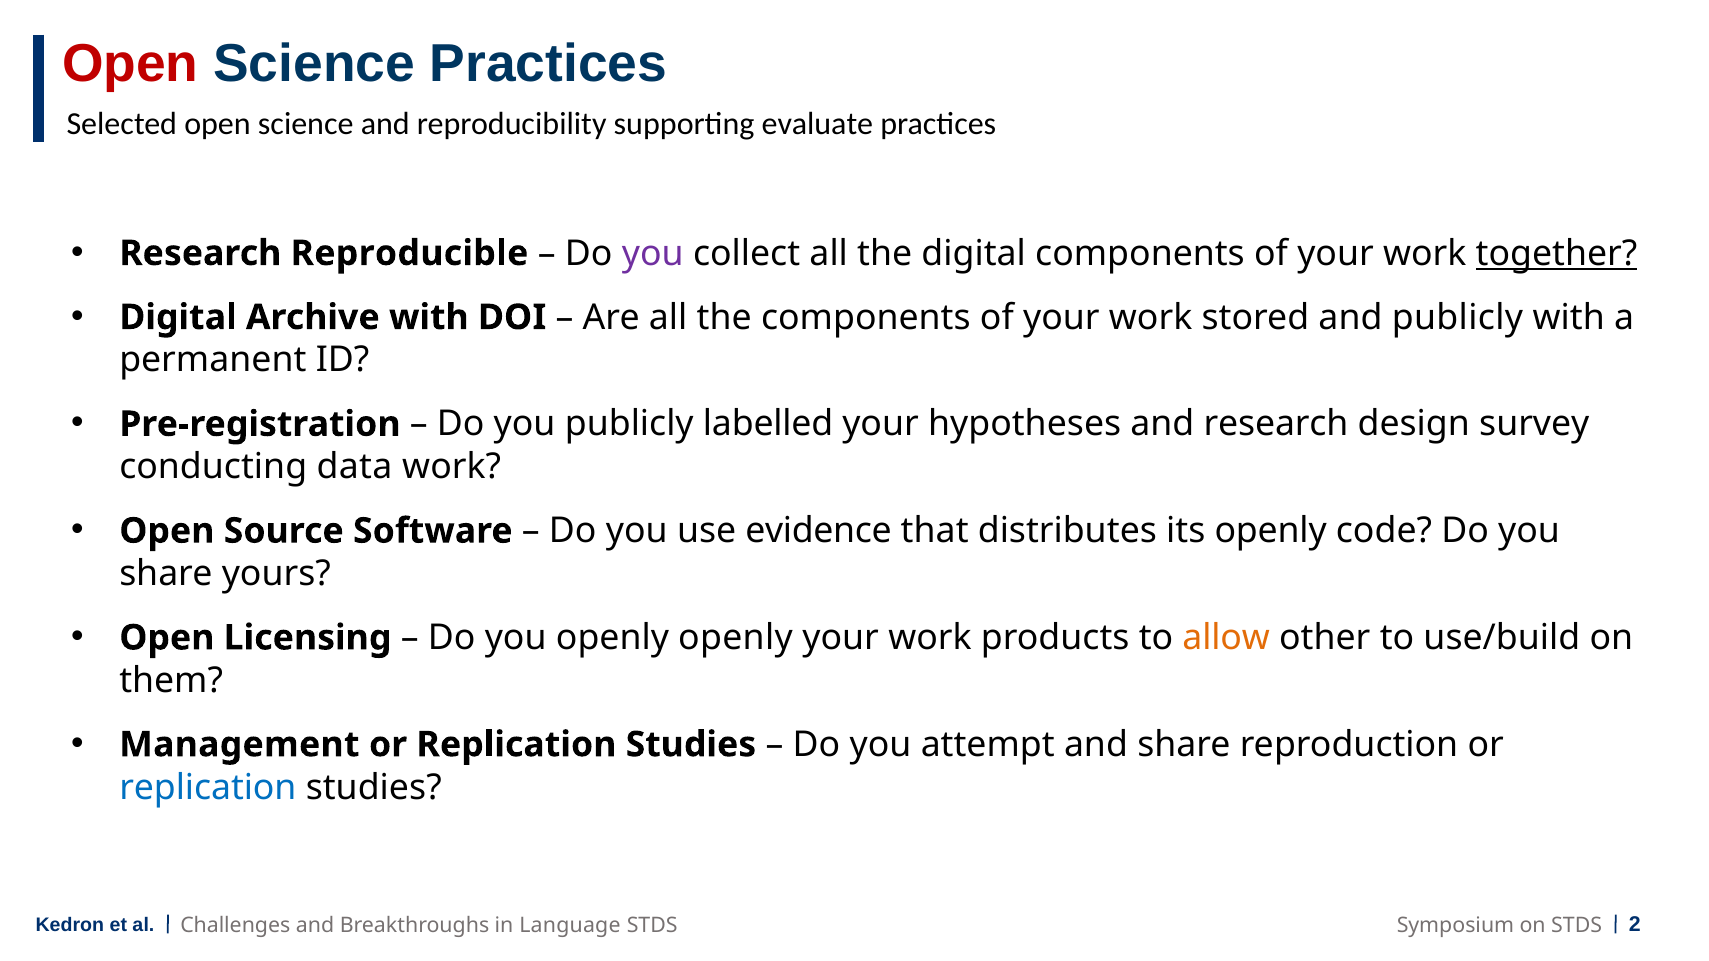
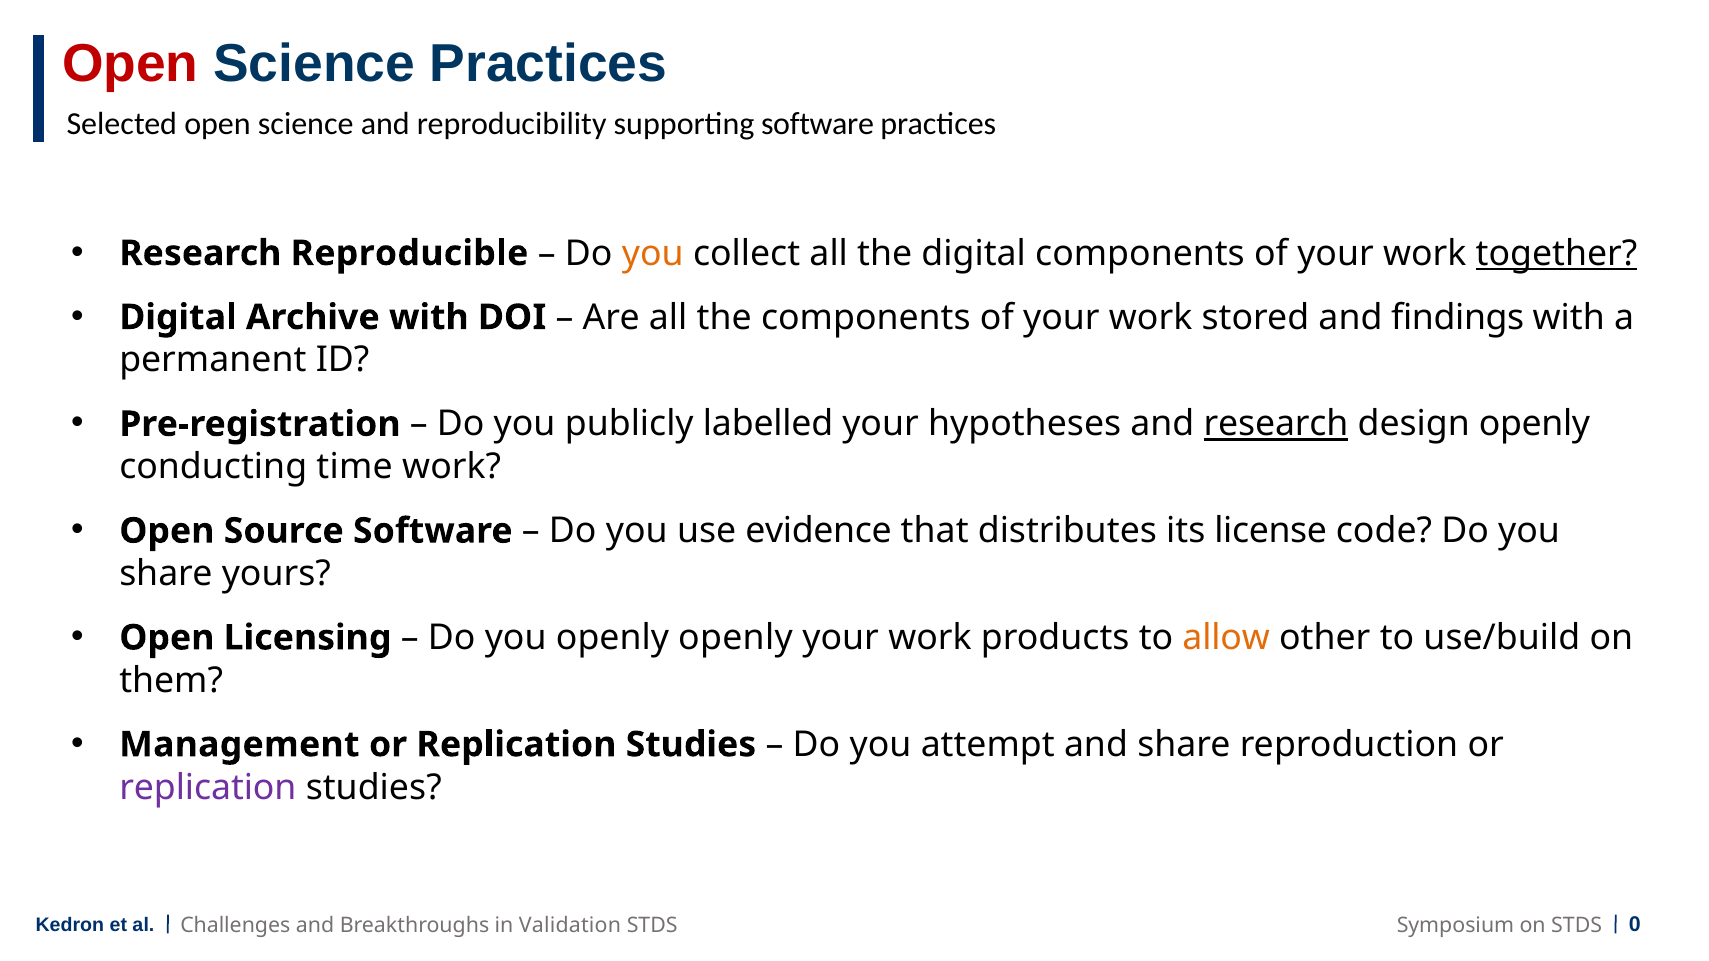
supporting evaluate: evaluate -> software
you at (653, 253) colour: purple -> orange
and publicly: publicly -> findings
research at (1276, 424) underline: none -> present
design survey: survey -> openly
data: data -> time
its openly: openly -> license
replication at (208, 788) colour: blue -> purple
Language: Language -> Validation
2: 2 -> 0
